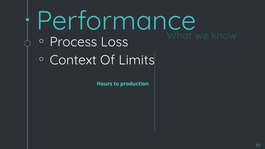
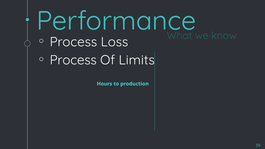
Context at (73, 60): Context -> Process
